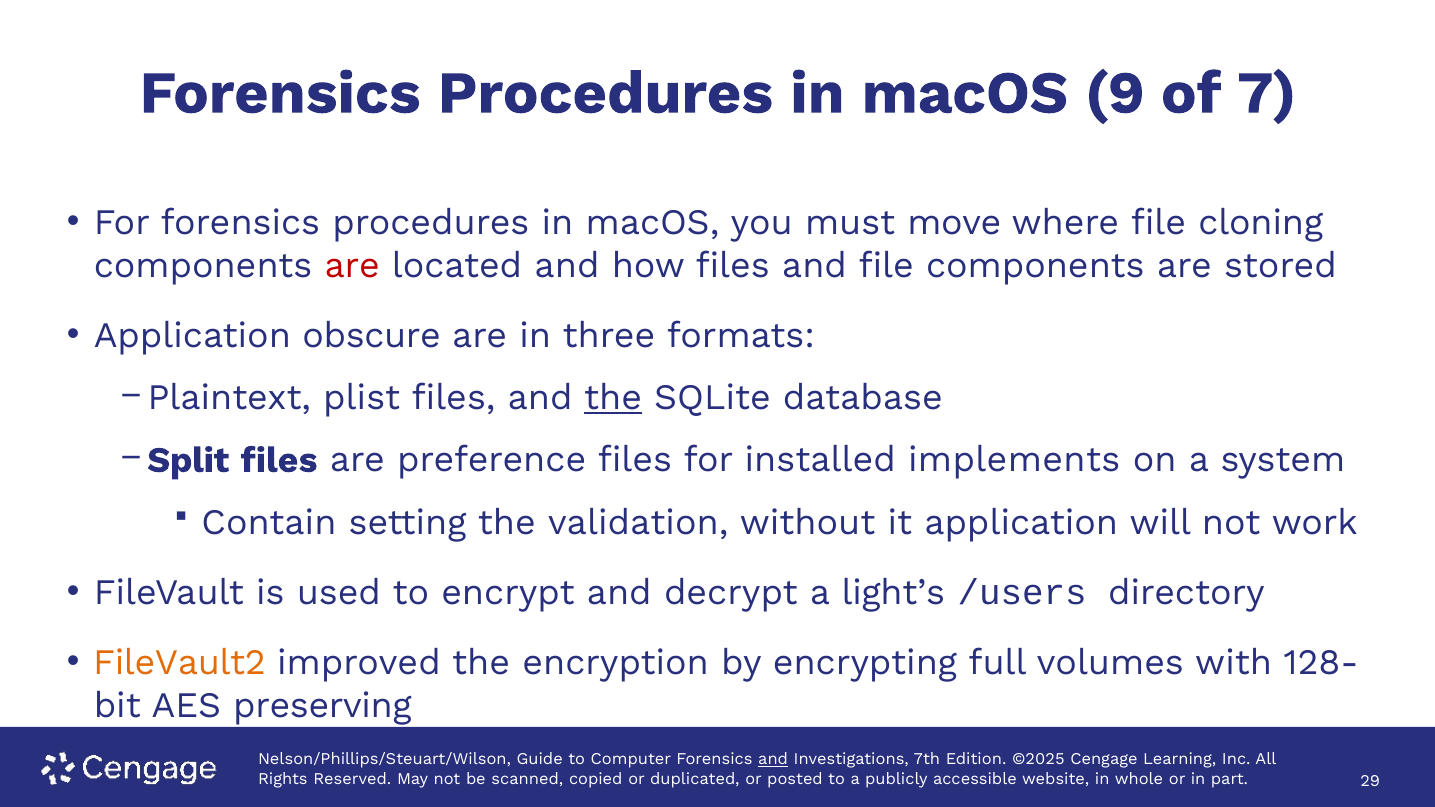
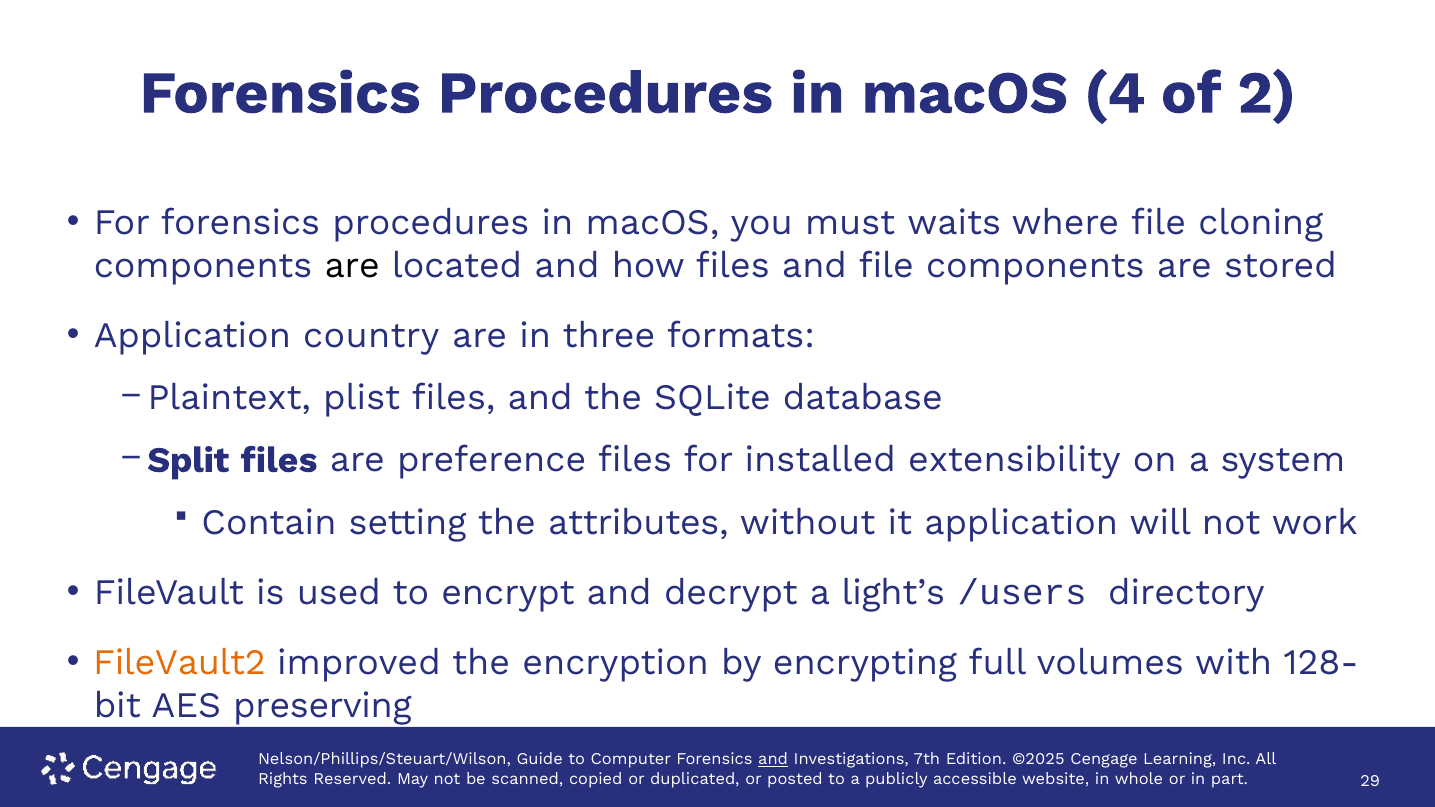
9: 9 -> 4
7: 7 -> 2
move: move -> waits
are at (352, 265) colour: red -> black
obscure: obscure -> country
the at (613, 398) underline: present -> none
implements: implements -> extensibility
validation: validation -> attributes
